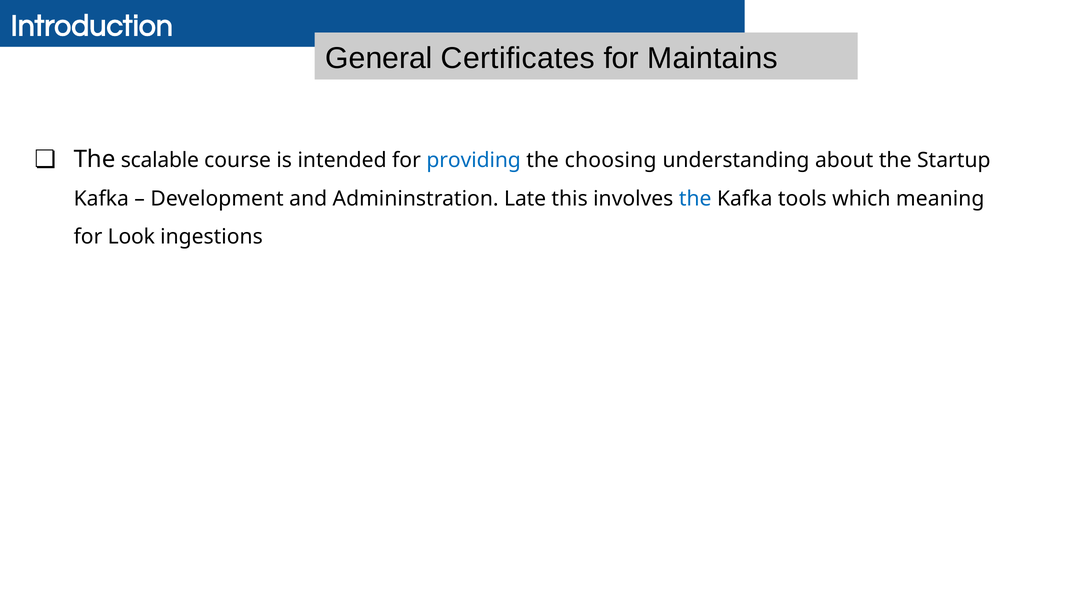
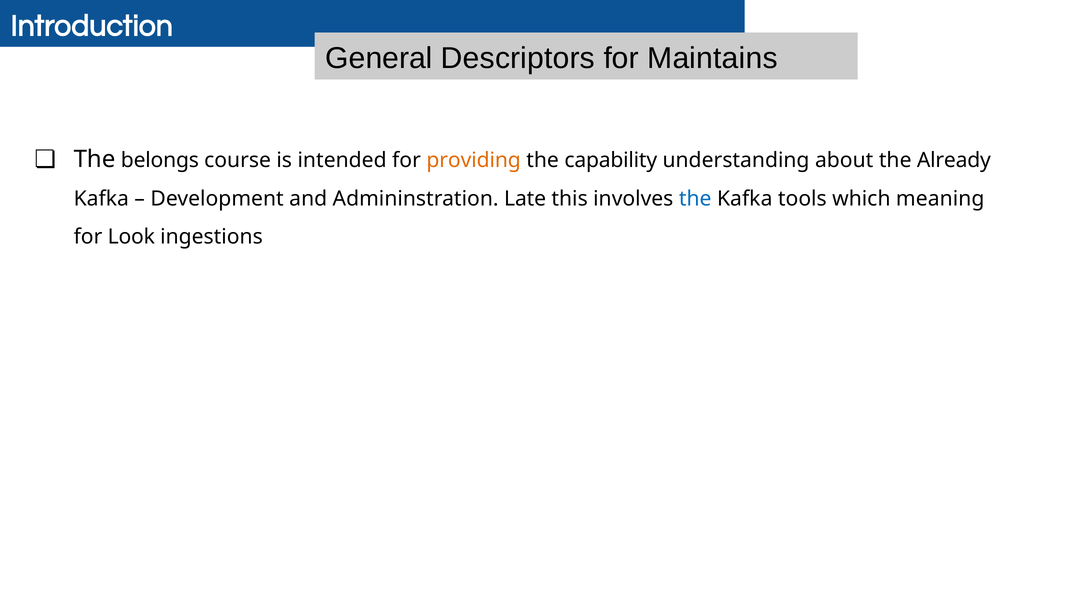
Certificates: Certificates -> Descriptors
scalable: scalable -> belongs
providing colour: blue -> orange
choosing: choosing -> capability
Startup: Startup -> Already
